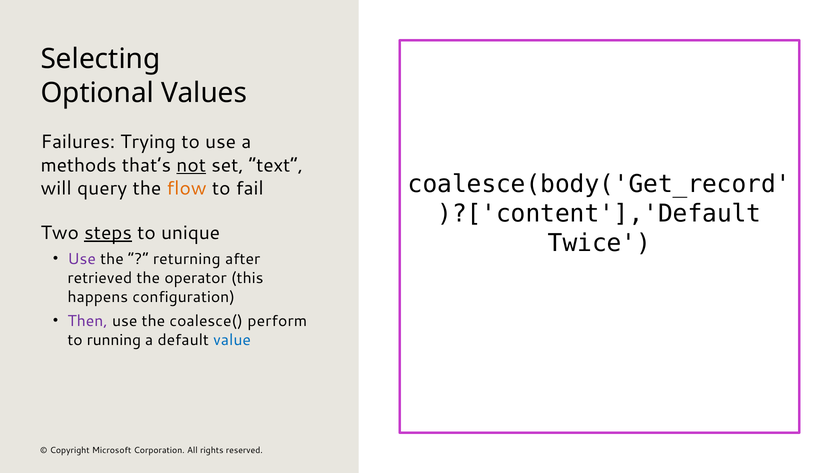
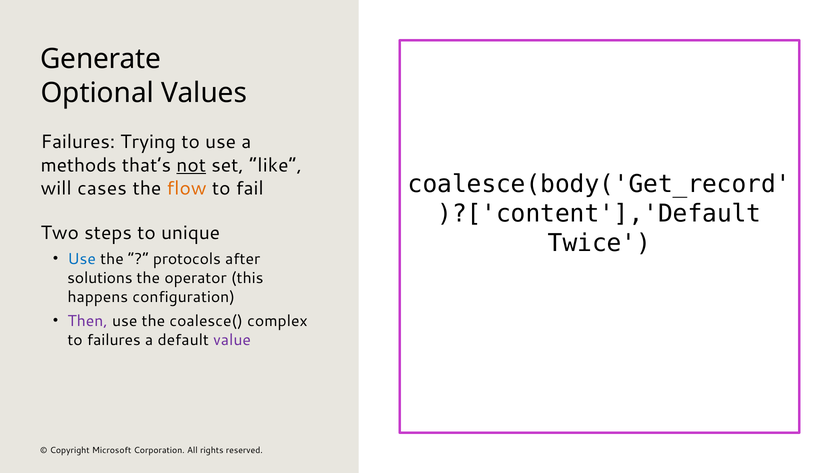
Selecting: Selecting -> Generate
text: text -> like
query: query -> cases
steps underline: present -> none
Use at (82, 259) colour: purple -> blue
returning: returning -> protocols
retrieved: retrieved -> solutions
perform: perform -> complex
to running: running -> failures
value colour: blue -> purple
